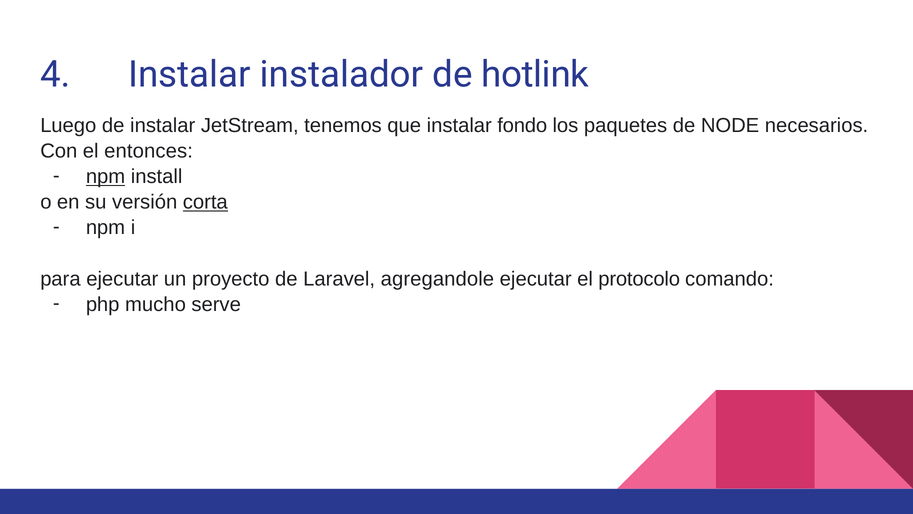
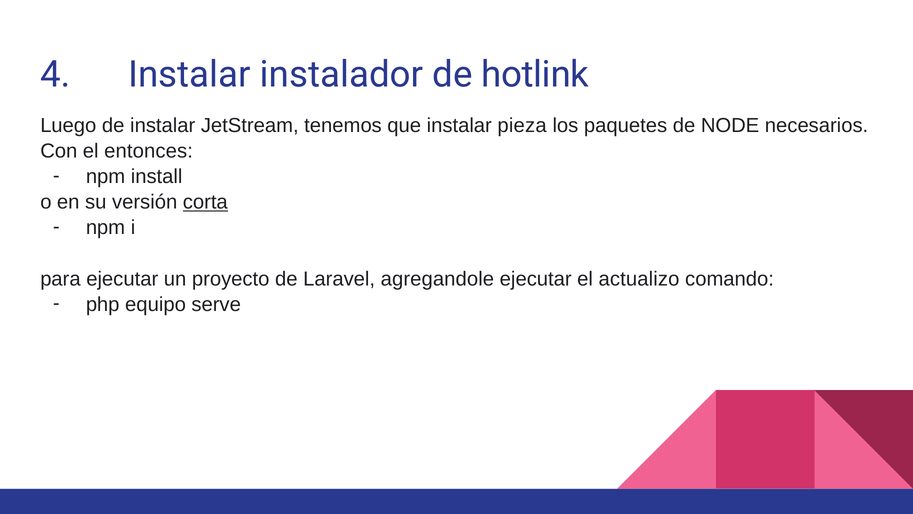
fondo: fondo -> pieza
npm at (106, 177) underline: present -> none
protocolo: protocolo -> actualizo
mucho: mucho -> equipo
